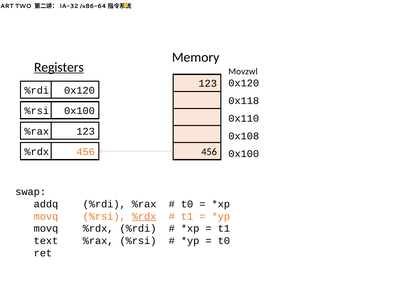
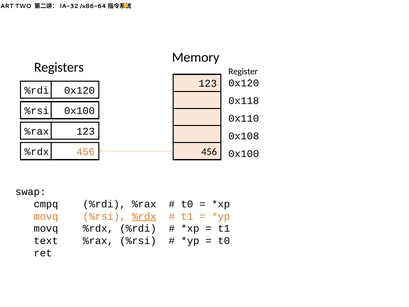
Registers underline: present -> none
Movzwl: Movzwl -> Register
addq: addq -> cmpq
